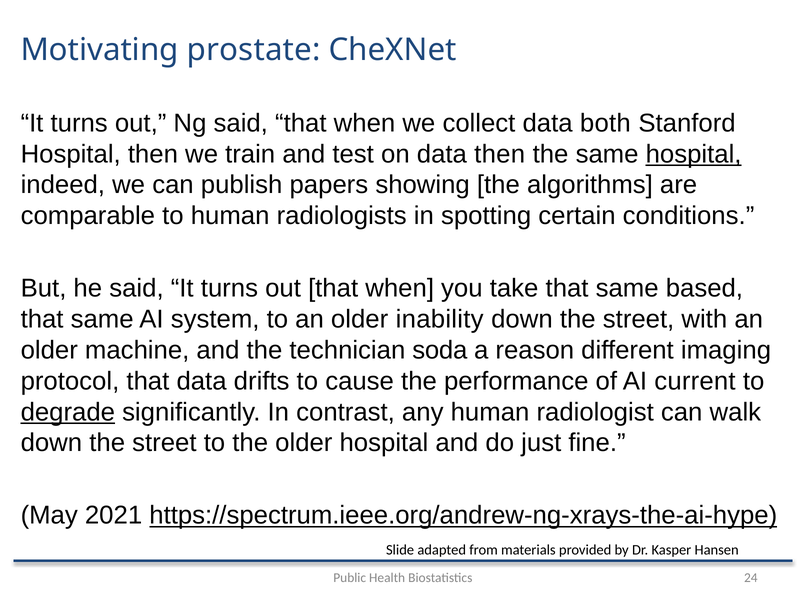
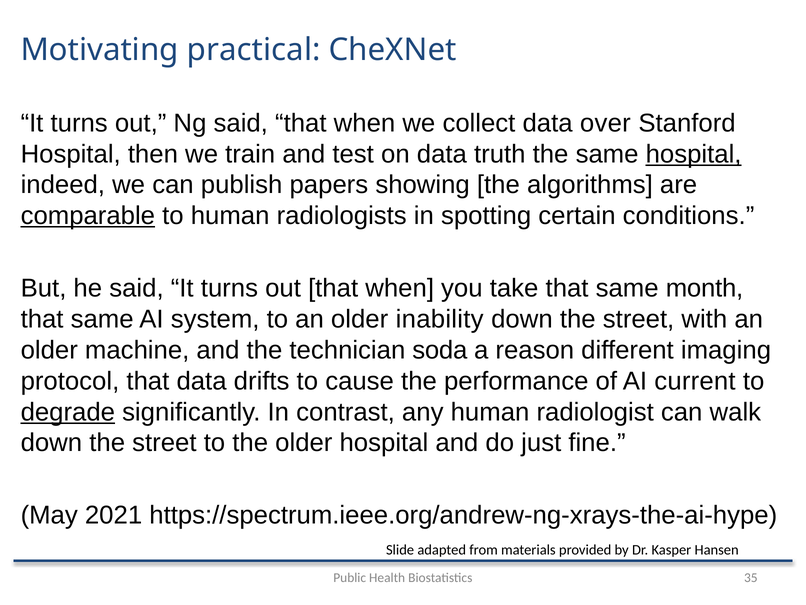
prostate: prostate -> practical
both: both -> over
data then: then -> truth
comparable underline: none -> present
based: based -> month
https://spectrum.ieee.org/andrew-ng-xrays-the-ai-hype underline: present -> none
24: 24 -> 35
